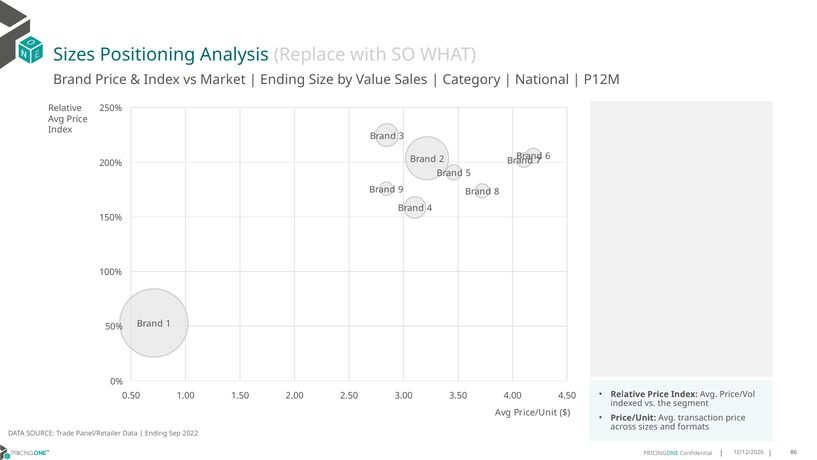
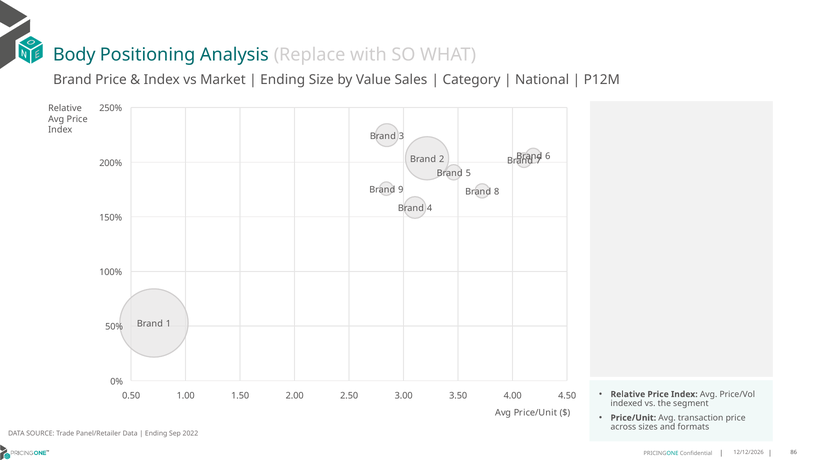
Sizes at (74, 55): Sizes -> Body
